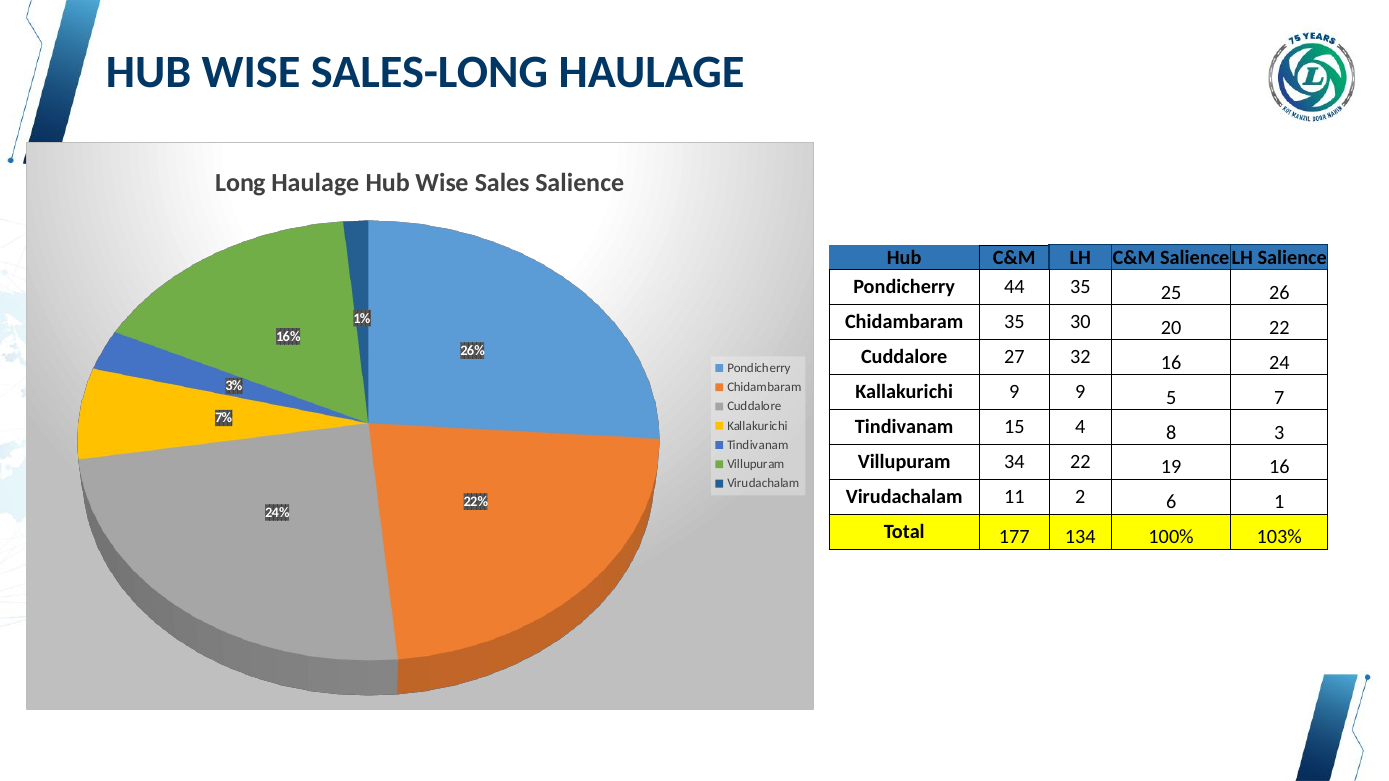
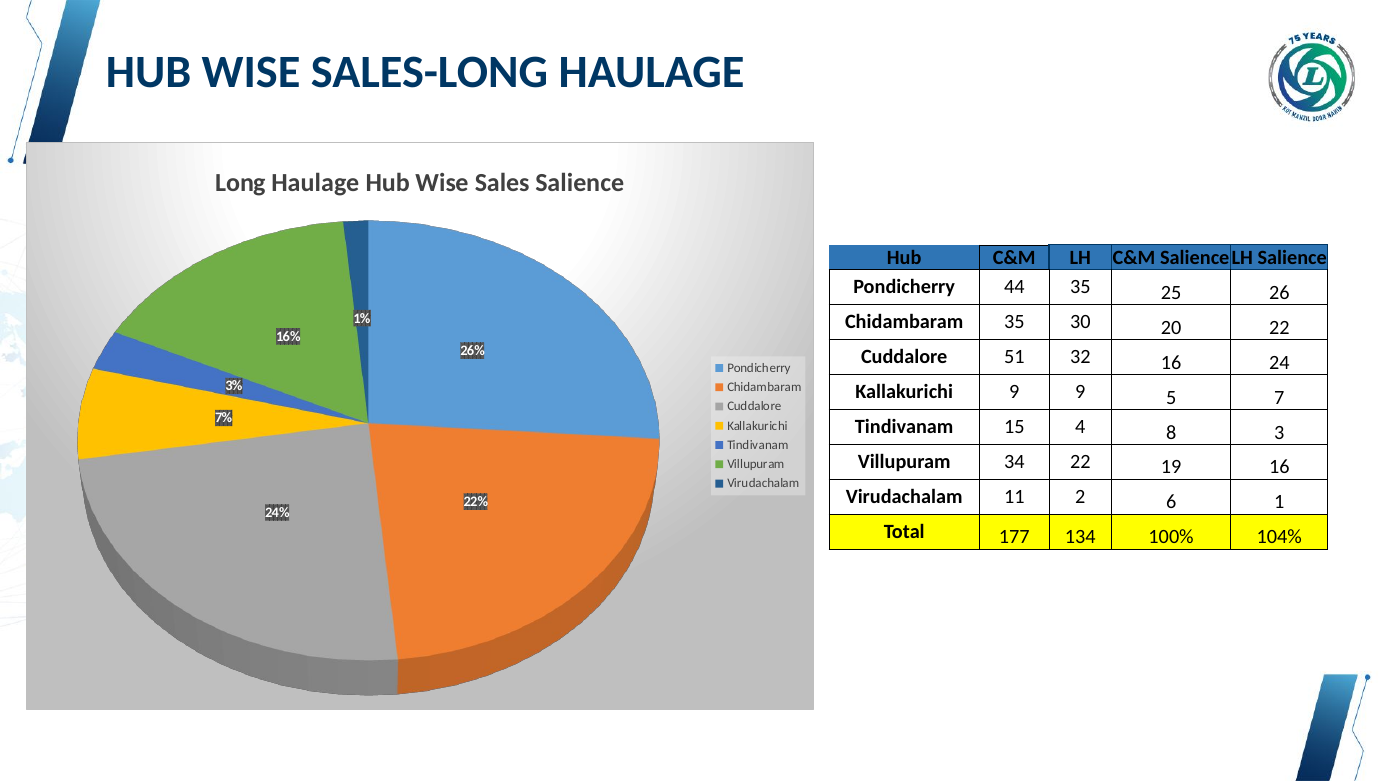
27: 27 -> 51
103%: 103% -> 104%
